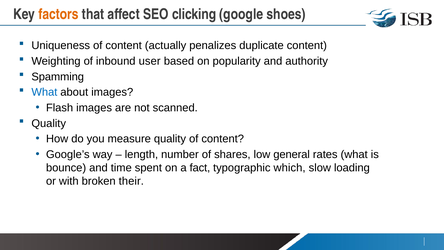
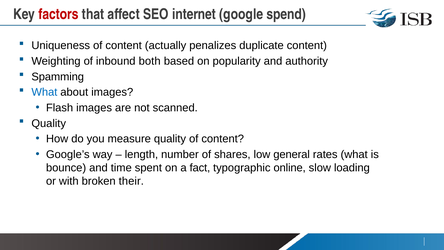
factors colour: orange -> red
clicking: clicking -> internet
shoes: shoes -> spend
user: user -> both
which: which -> online
